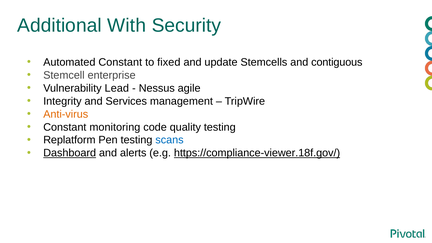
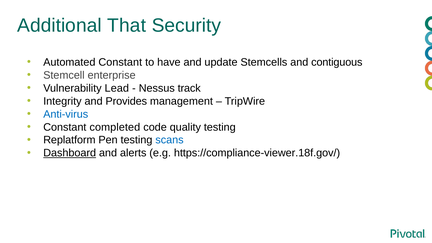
With: With -> That
fixed: fixed -> have
agile: agile -> track
Services: Services -> Provides
Anti-virus colour: orange -> blue
monitoring: monitoring -> completed
https://compliance-viewer.18f.gov/ underline: present -> none
